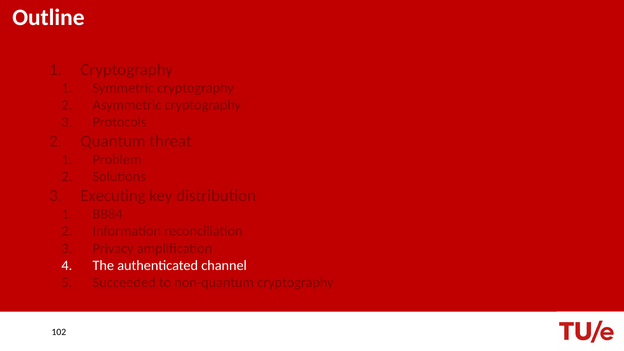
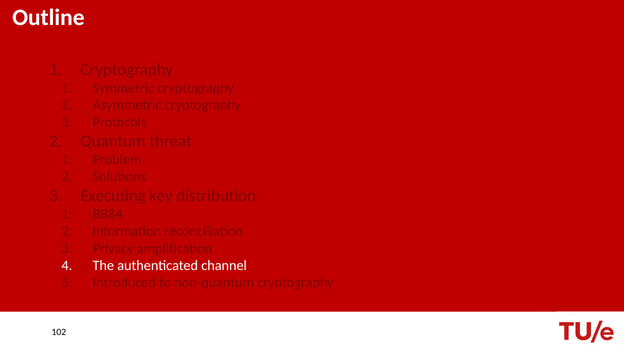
Succeeded: Succeeded -> Introduced
